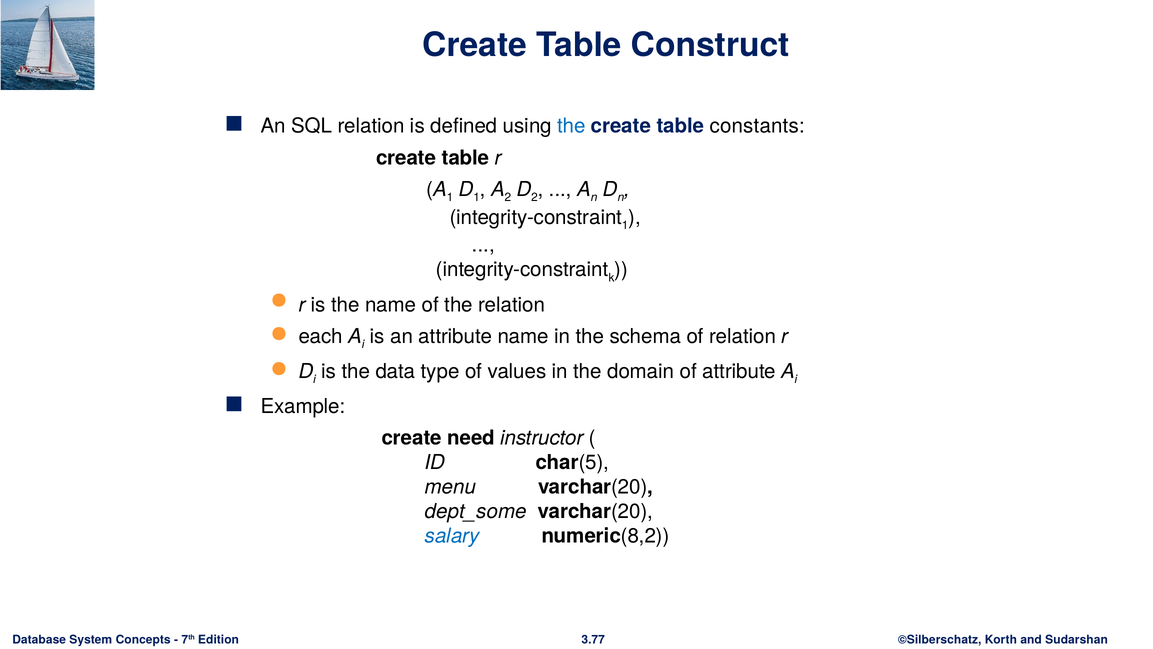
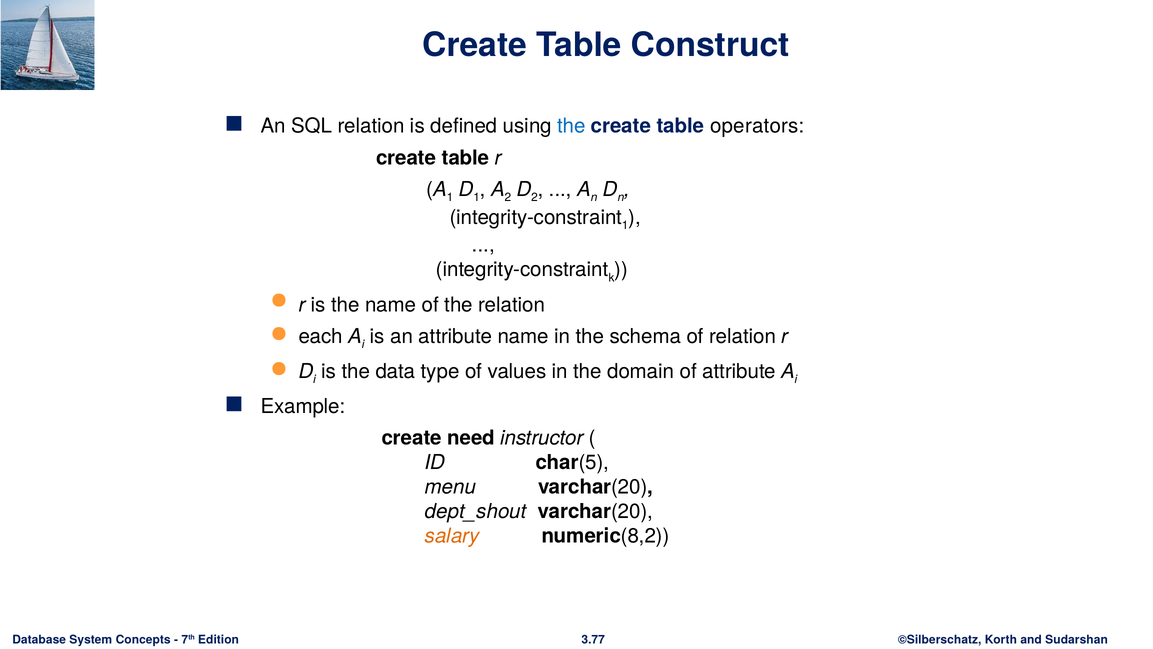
constants: constants -> operators
dept_some: dept_some -> dept_shout
salary colour: blue -> orange
